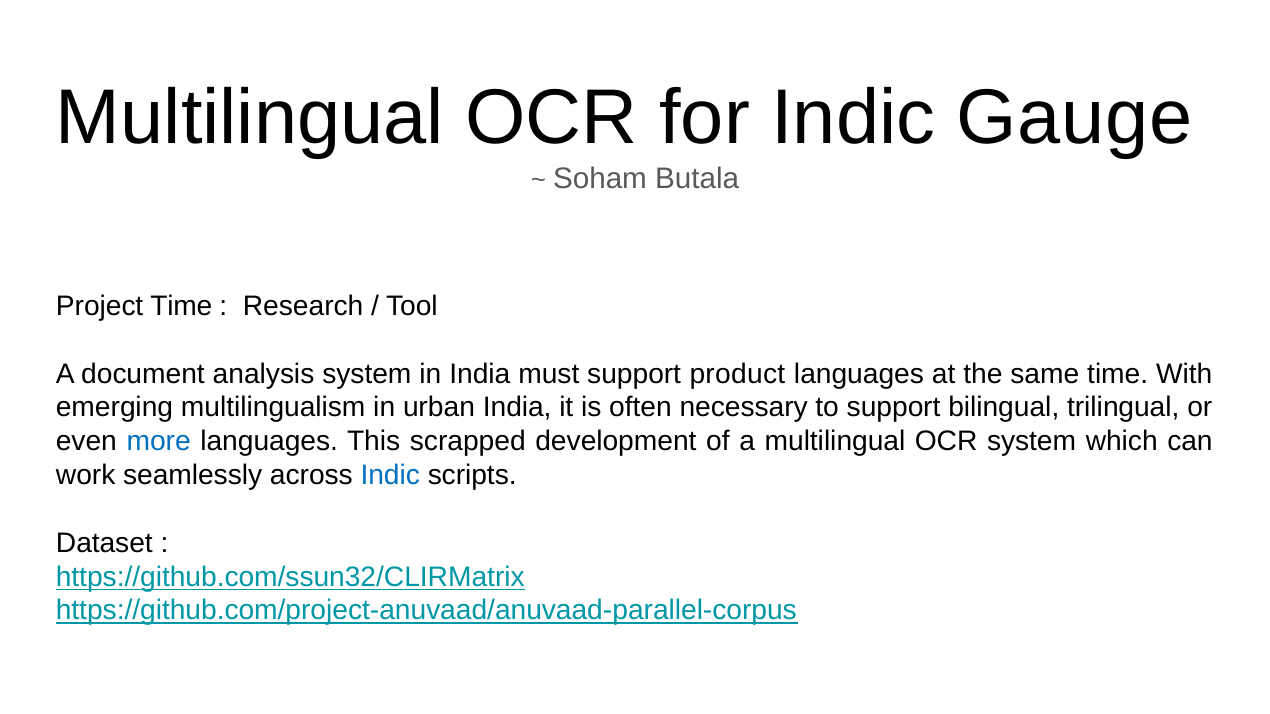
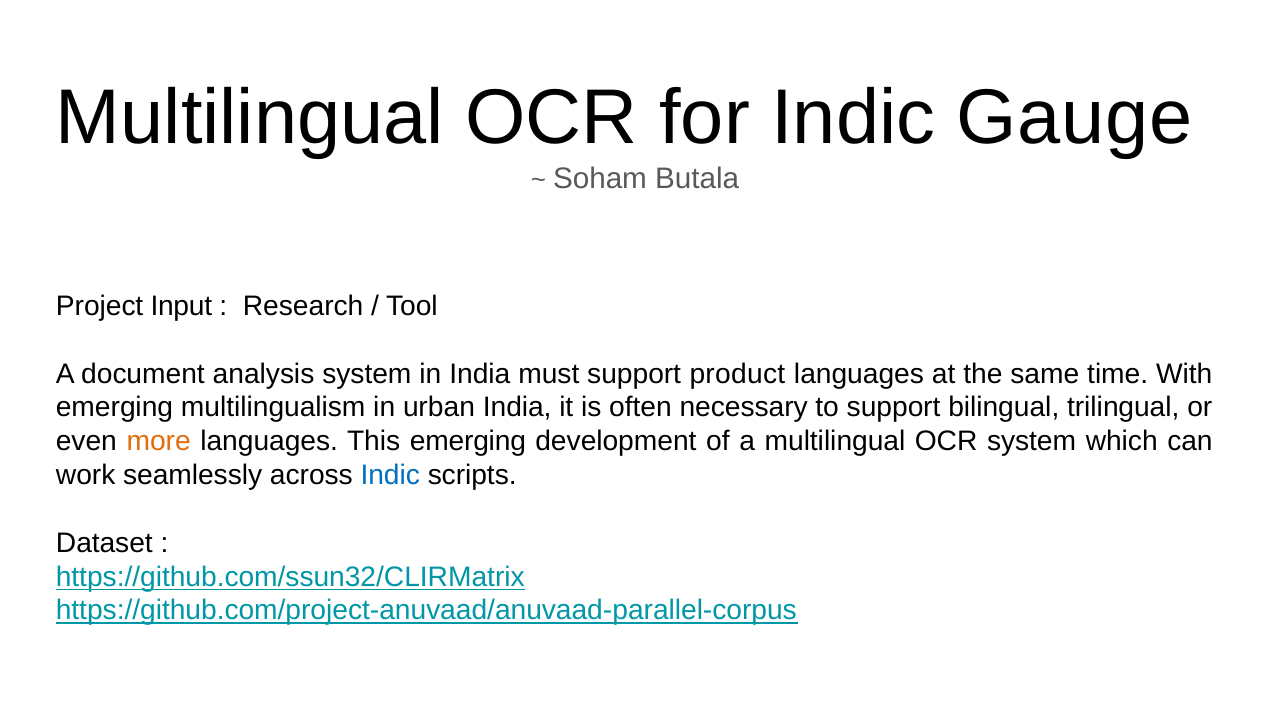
Project Time: Time -> Input
more colour: blue -> orange
This scrapped: scrapped -> emerging
